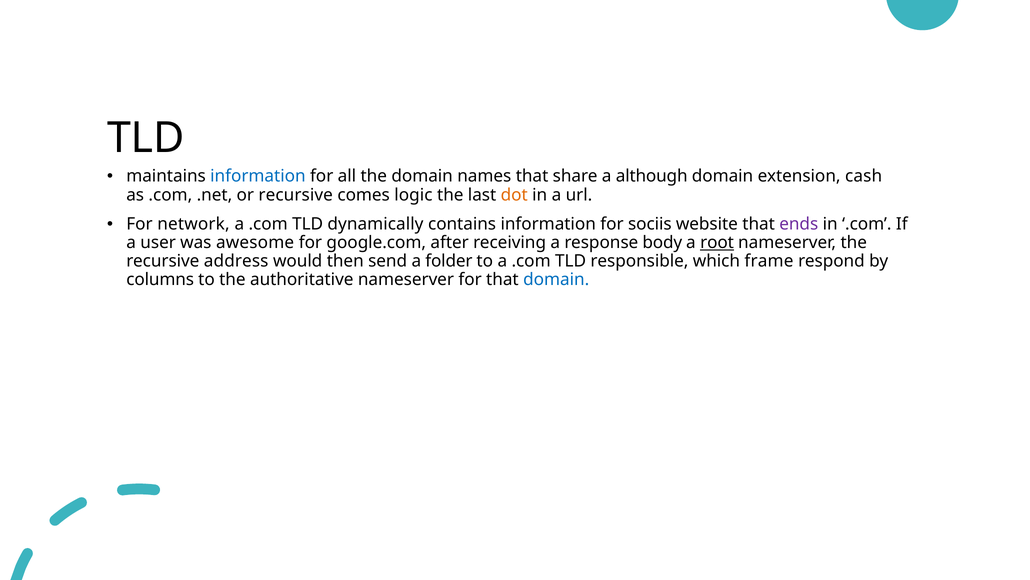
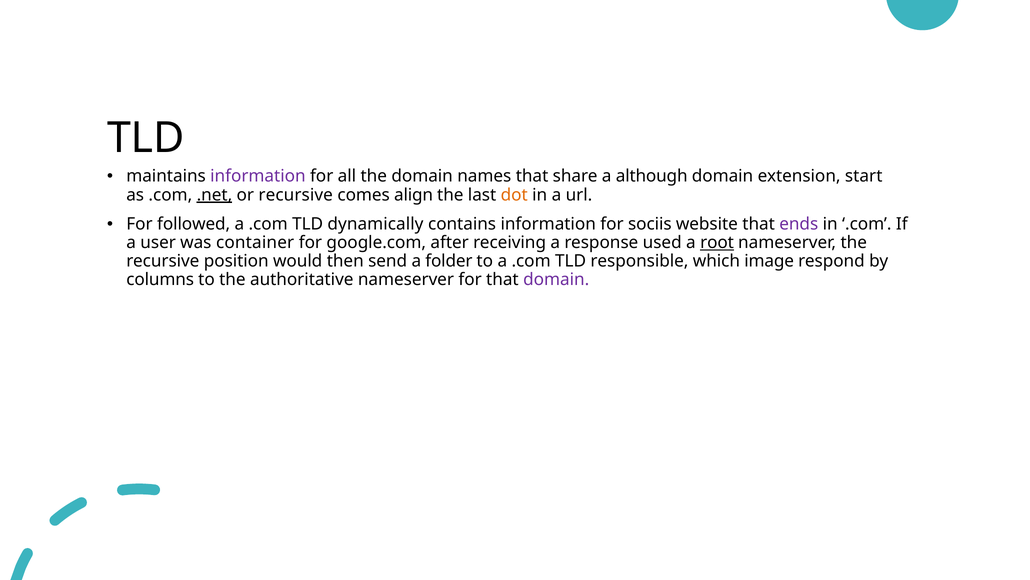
information at (258, 176) colour: blue -> purple
cash: cash -> start
.net underline: none -> present
logic: logic -> align
network: network -> followed
awesome: awesome -> container
body: body -> used
address: address -> position
frame: frame -> image
domain at (556, 279) colour: blue -> purple
